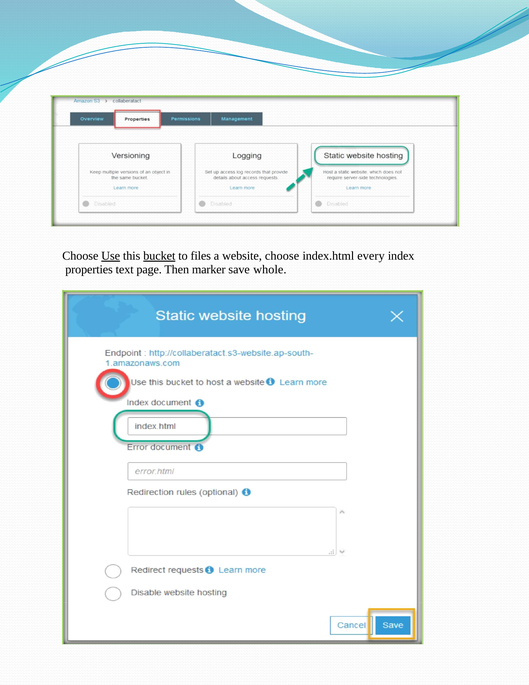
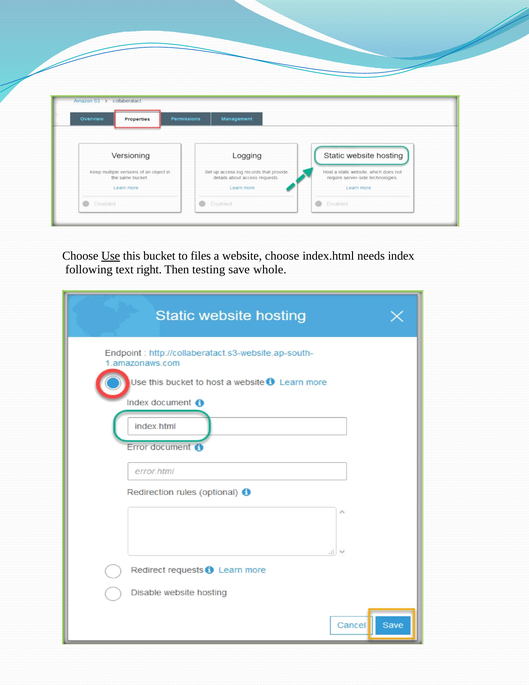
bucket underline: present -> none
every: every -> needs
properties: properties -> following
page: page -> right
marker: marker -> testing
